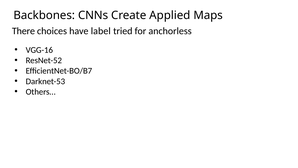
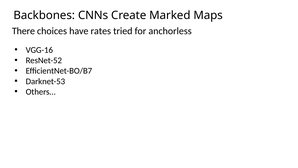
Applied: Applied -> Marked
label: label -> rates
